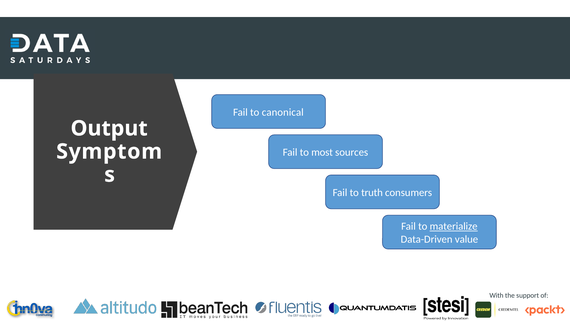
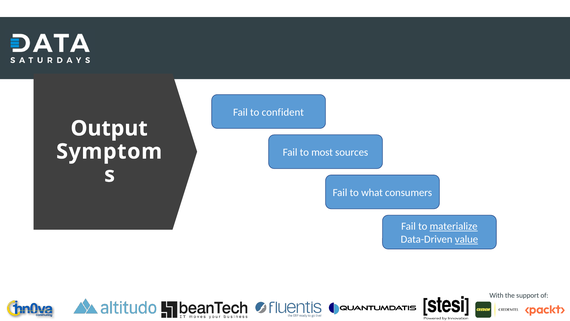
canonical: canonical -> confident
truth: truth -> what
value underline: none -> present
